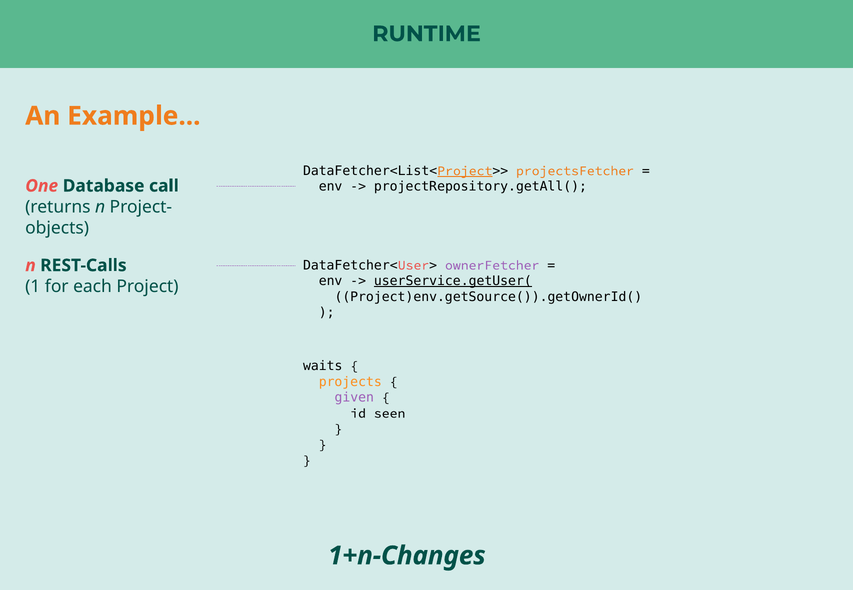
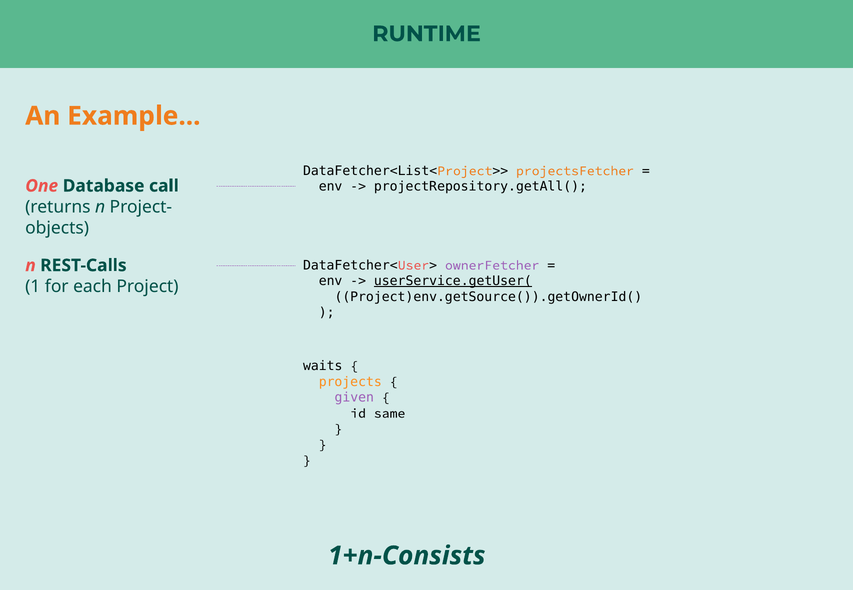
Project at (465, 171) underline: present -> none
seen: seen -> same
1+n-Changes: 1+n-Changes -> 1+n-Consists
